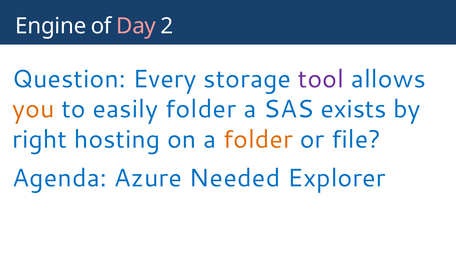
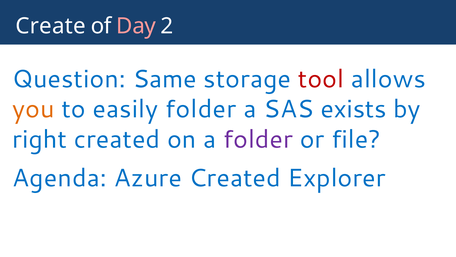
Engine: Engine -> Create
Every: Every -> Same
tool colour: purple -> red
right hosting: hosting -> created
folder at (258, 139) colour: orange -> purple
Azure Needed: Needed -> Created
